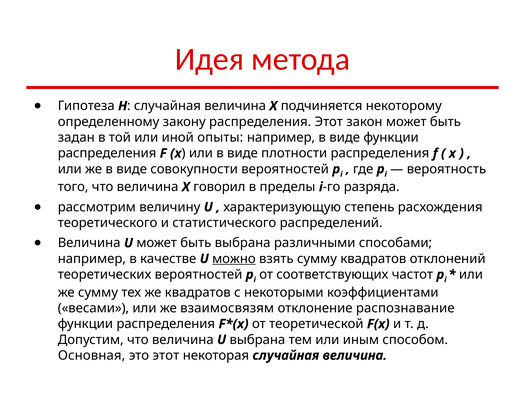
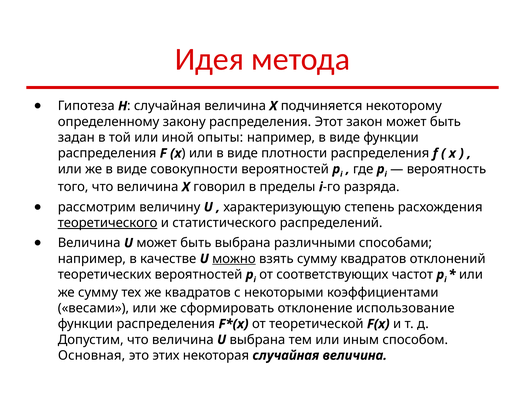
теоретического underline: none -> present
взаимосвязям: взаимосвязям -> сформировать
распознавание: распознавание -> использование
это этот: этот -> этих
